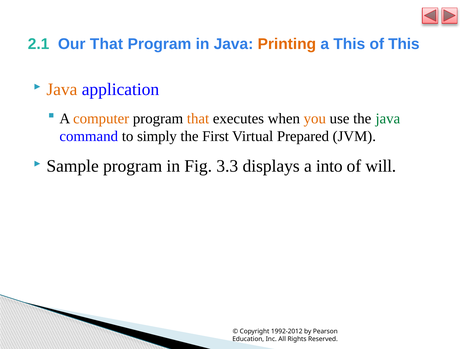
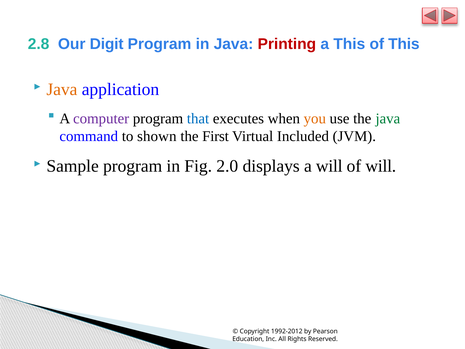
2.1: 2.1 -> 2.8
Our That: That -> Digit
Printing colour: orange -> red
computer colour: orange -> purple
that at (198, 118) colour: orange -> blue
simply: simply -> shown
Prepared: Prepared -> Included
3.3: 3.3 -> 2.0
a into: into -> will
